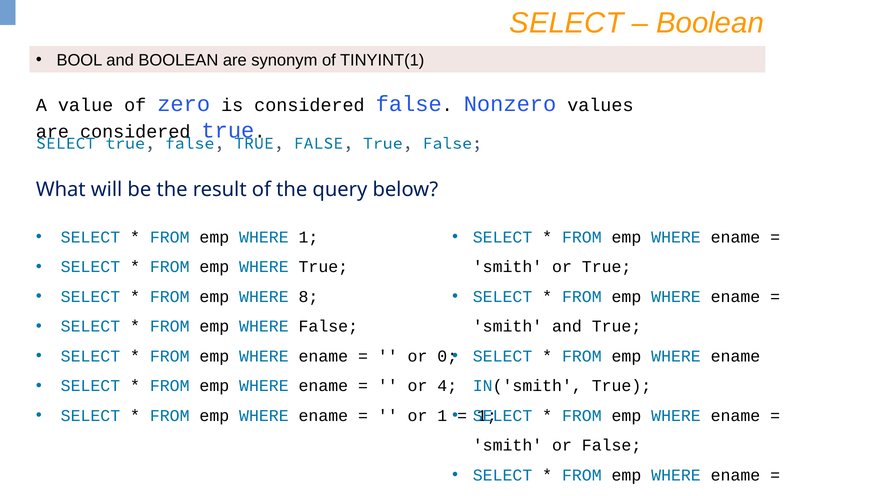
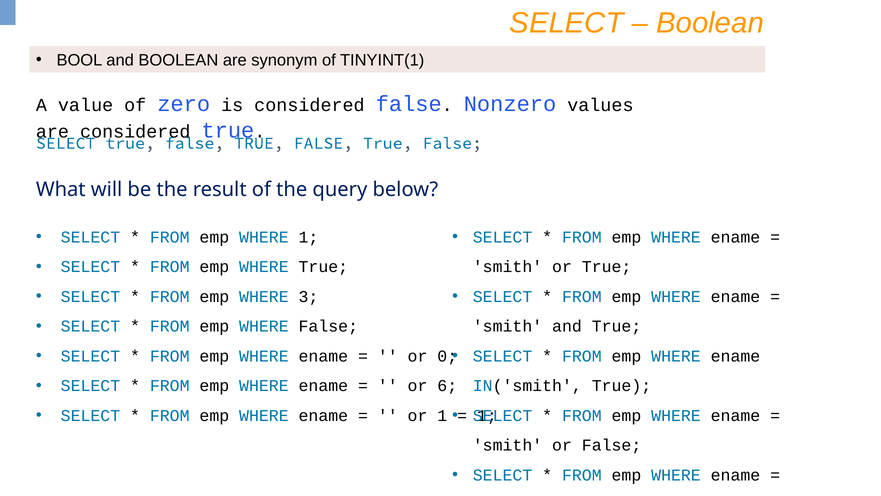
8: 8 -> 3
4: 4 -> 6
